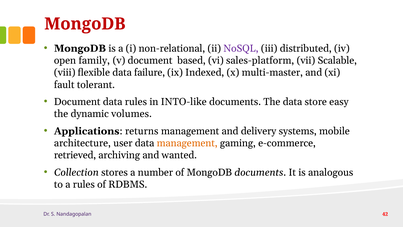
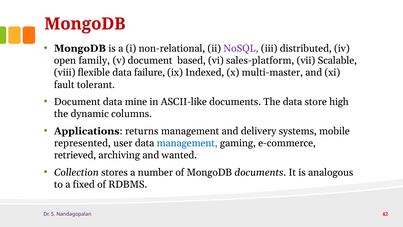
data rules: rules -> mine
INTO-like: INTO-like -> ASCII-like
easy: easy -> high
volumes: volumes -> columns
architecture: architecture -> represented
management at (187, 143) colour: orange -> blue
a rules: rules -> fixed
